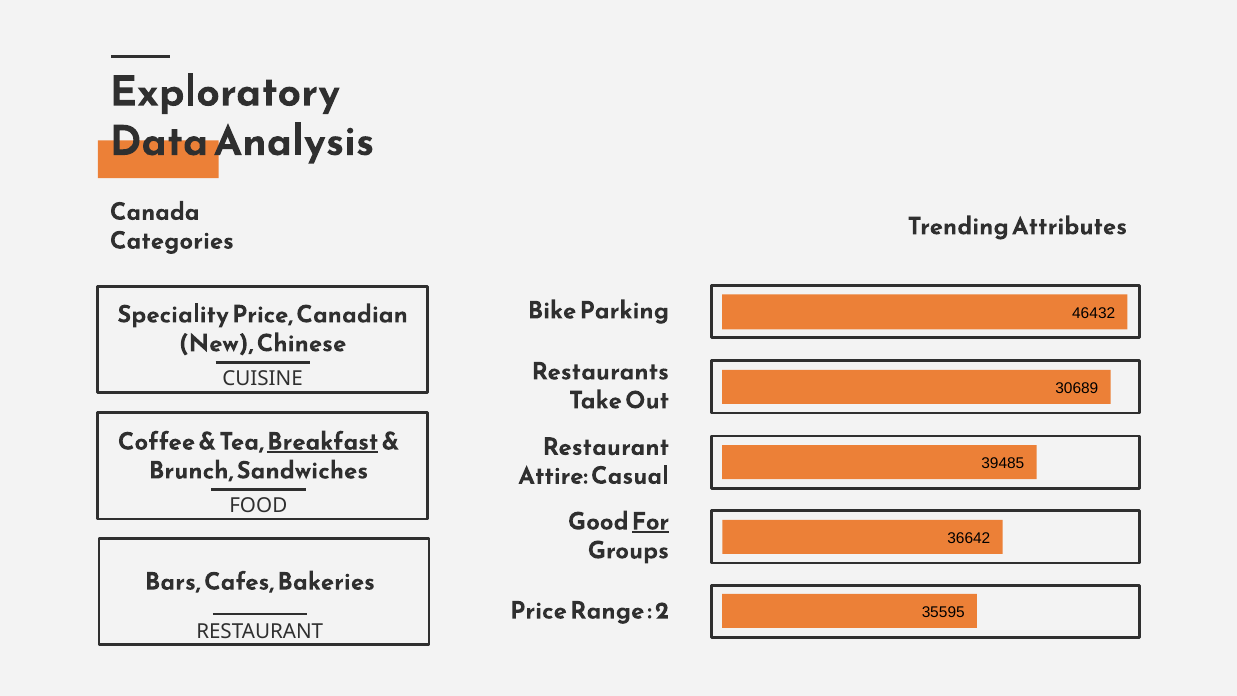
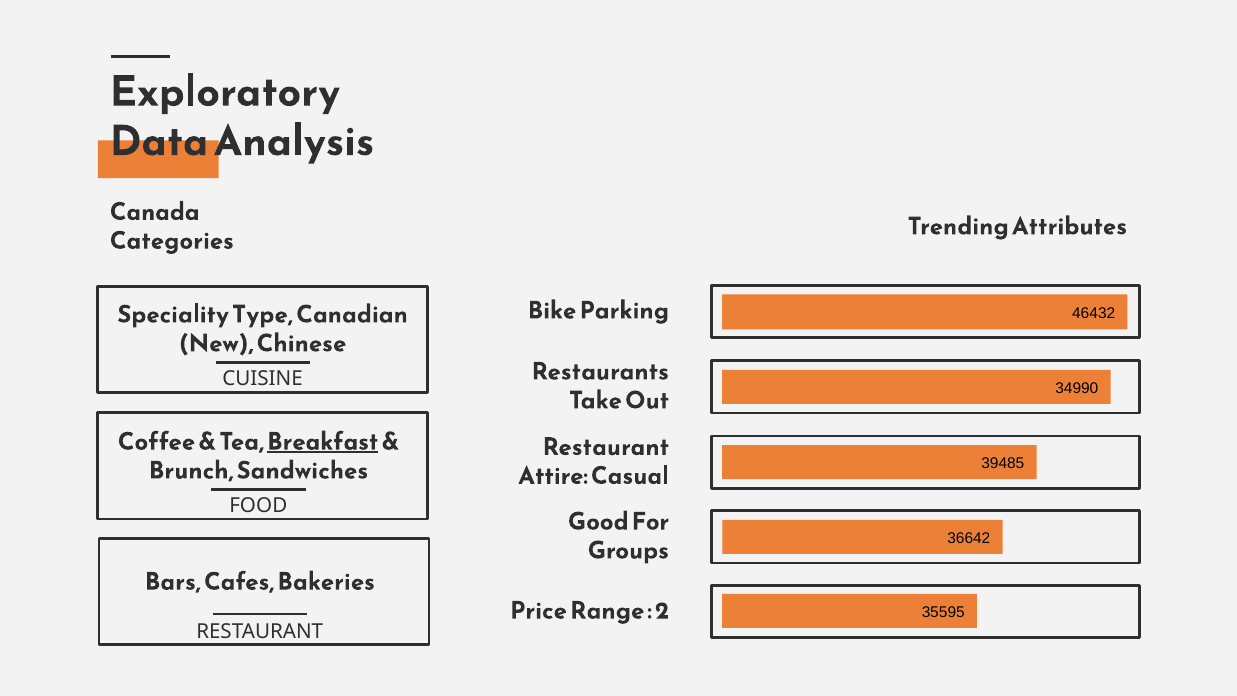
Speciality Price: Price -> Type
30689: 30689 -> 34990
For underline: present -> none
